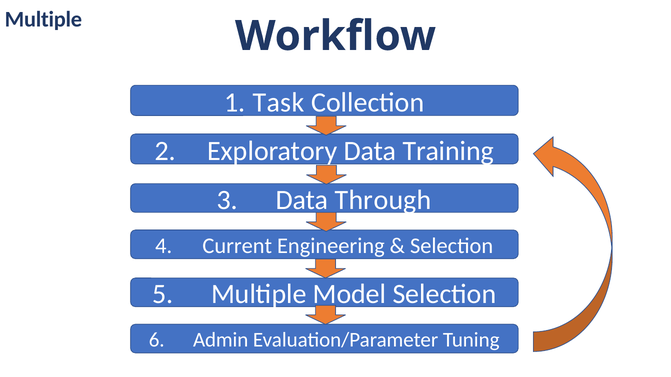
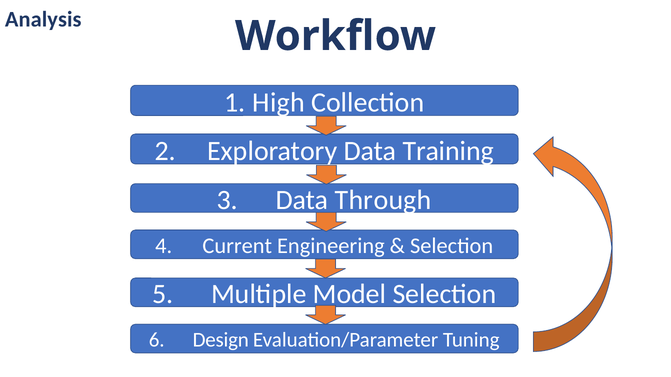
Multiple at (43, 19): Multiple -> Analysis
Task: Task -> High
Admin: Admin -> Design
